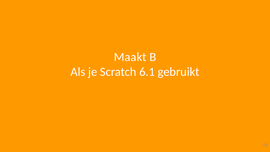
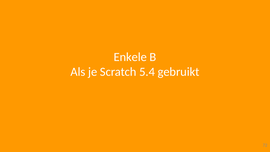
Maakt: Maakt -> Enkele
6.1: 6.1 -> 5.4
